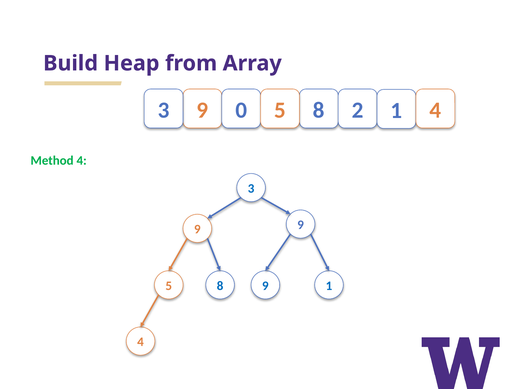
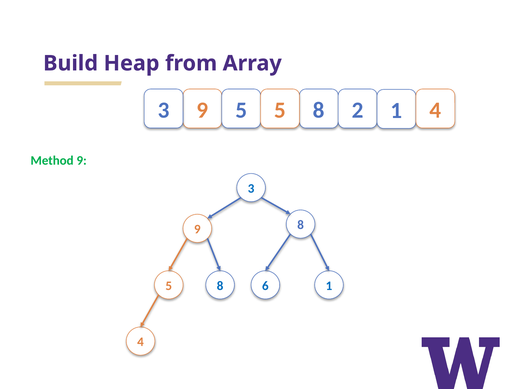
9 0: 0 -> 5
Method 4: 4 -> 9
9 9: 9 -> 8
8 9: 9 -> 6
